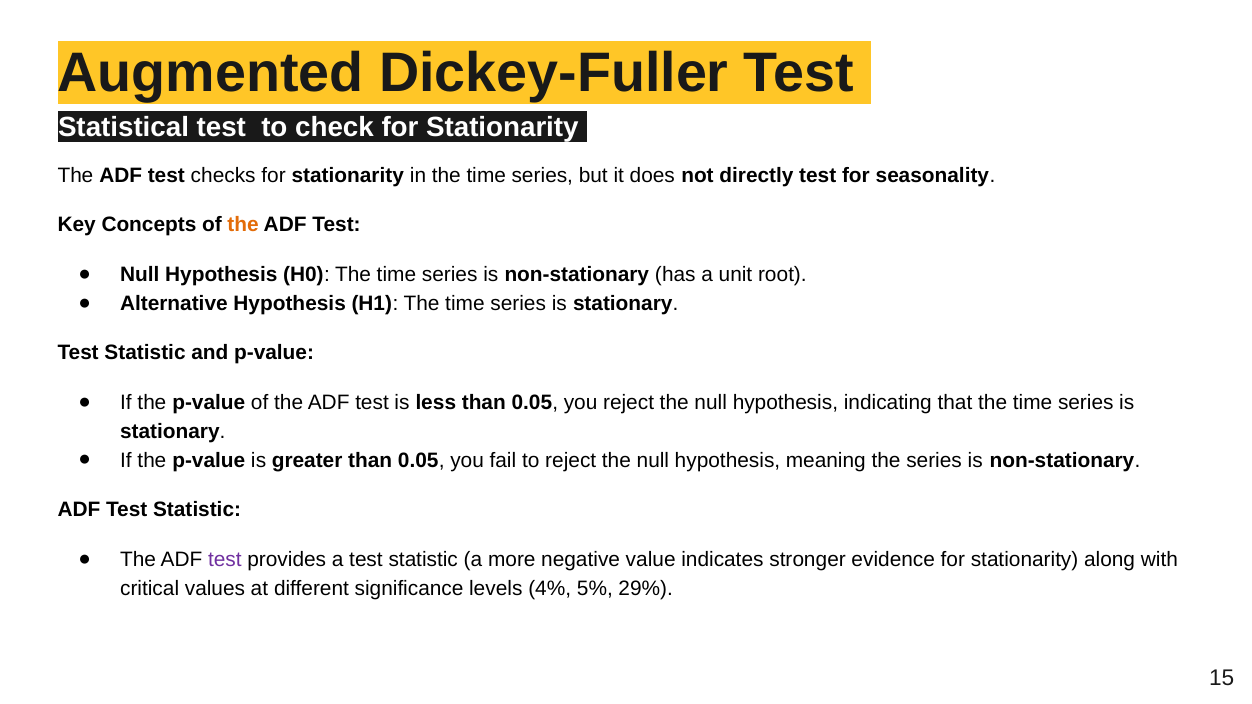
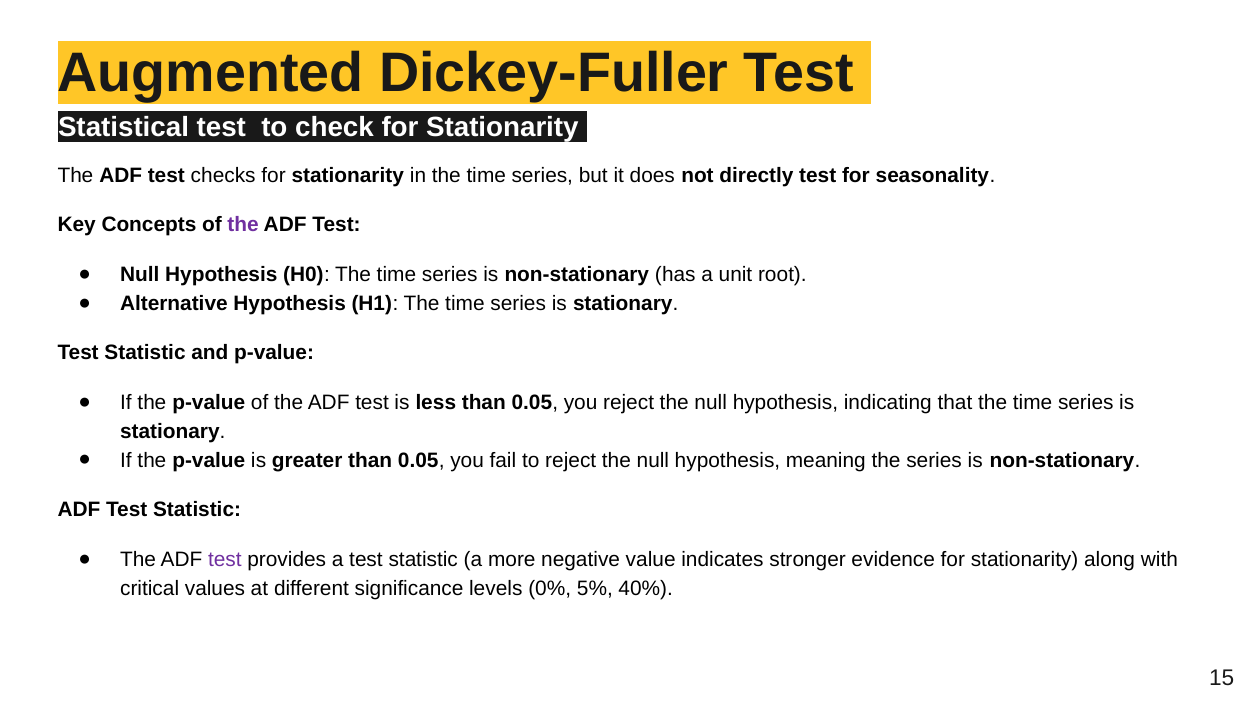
the at (243, 225) colour: orange -> purple
4%: 4% -> 0%
29%: 29% -> 40%
